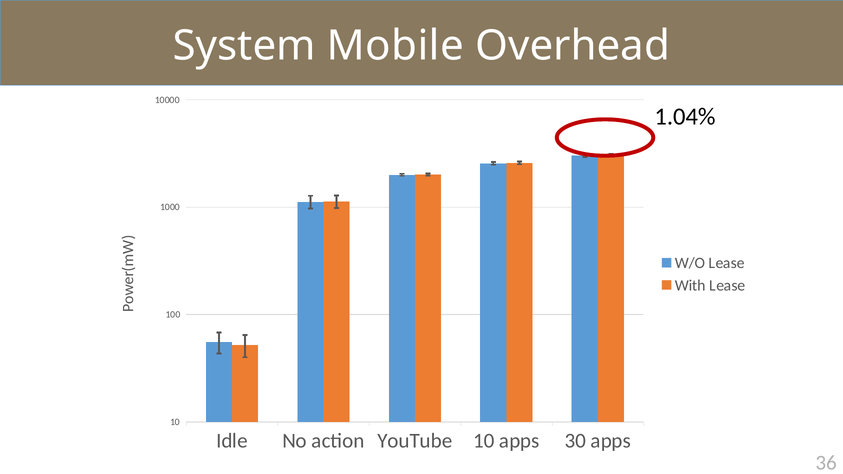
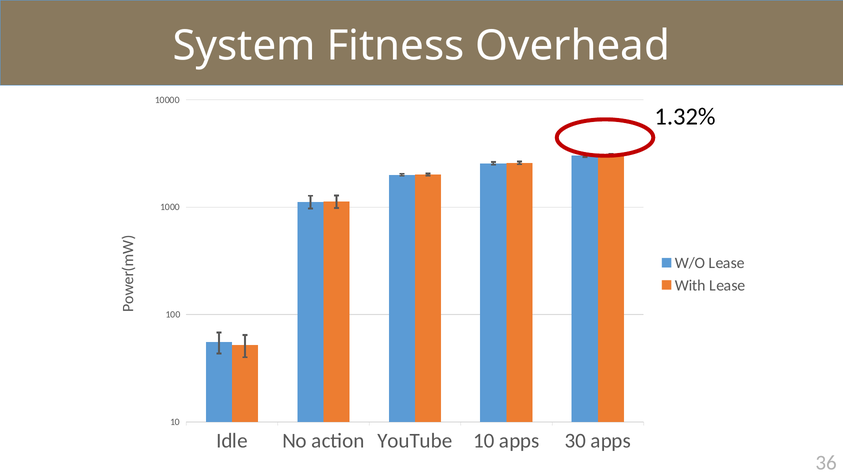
Mobile: Mobile -> Fitness
1.04%: 1.04% -> 1.32%
